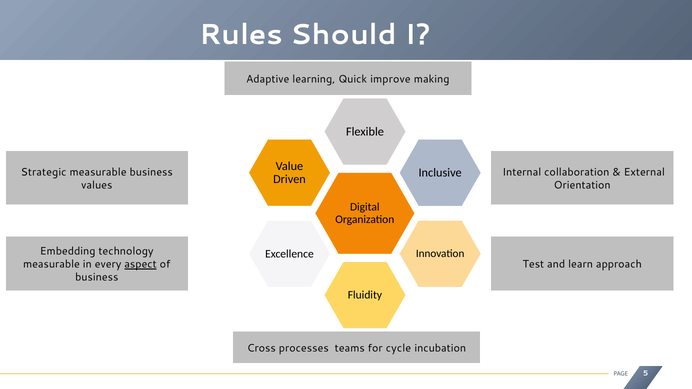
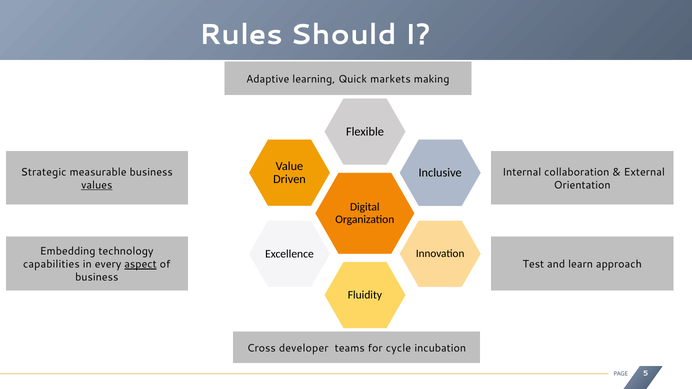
improve: improve -> markets
values underline: none -> present
measurable at (51, 264): measurable -> capabilities
processes: processes -> developer
